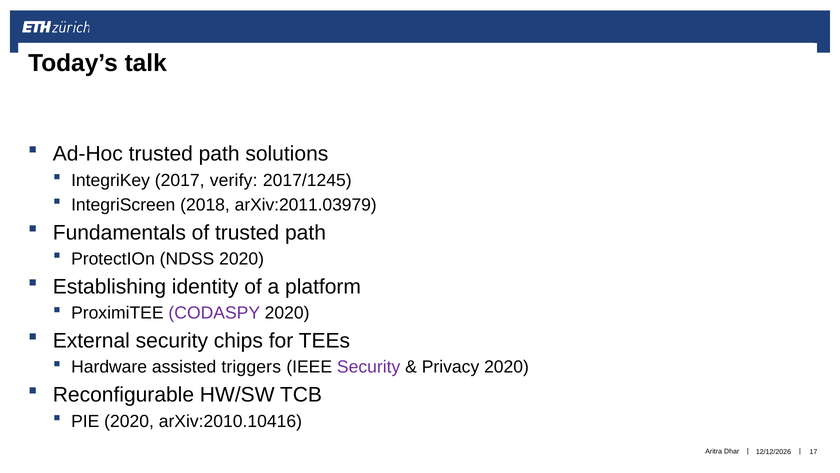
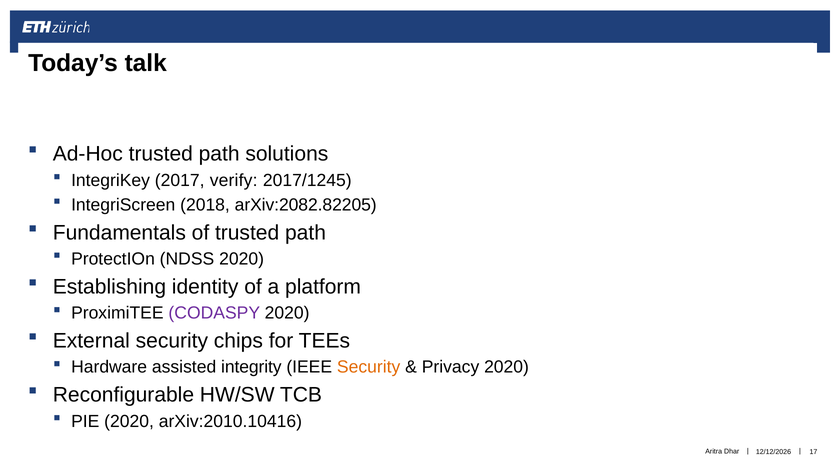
arXiv:2011.03979: arXiv:2011.03979 -> arXiv:2082.82205
triggers: triggers -> integrity
Security at (369, 367) colour: purple -> orange
